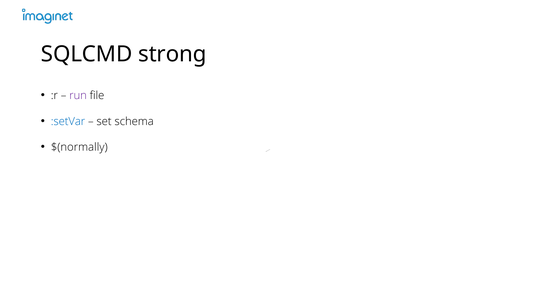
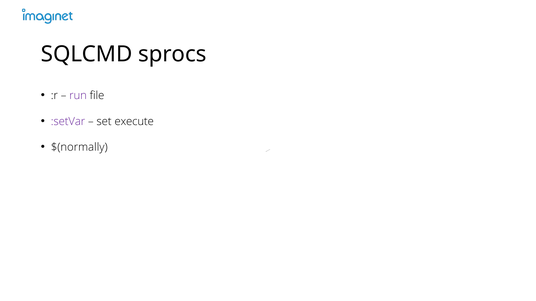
strong: strong -> sprocs
:setVar colour: blue -> purple
schema: schema -> execute
